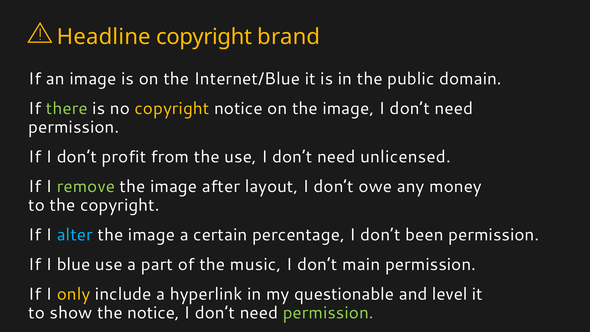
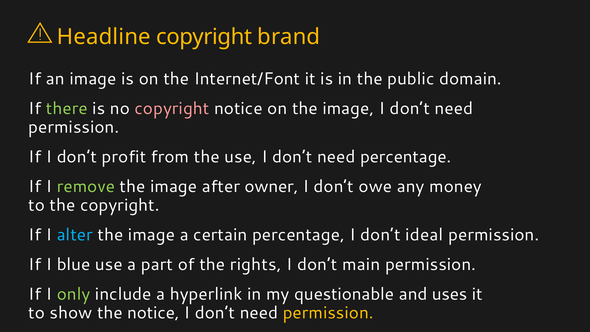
Internet/Blue: Internet/Blue -> Internet/Font
copyright at (172, 109) colour: yellow -> pink
need unlicensed: unlicensed -> percentage
layout: layout -> owner
been: been -> ideal
music: music -> rights
only colour: yellow -> light green
level: level -> uses
permission at (328, 313) colour: light green -> yellow
